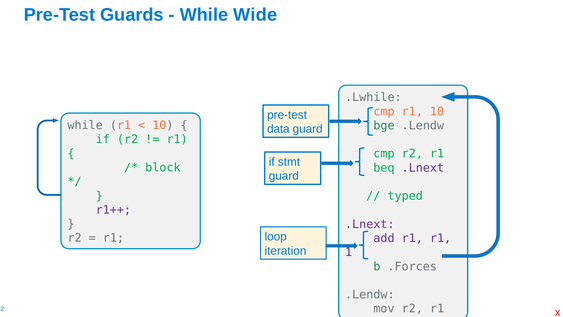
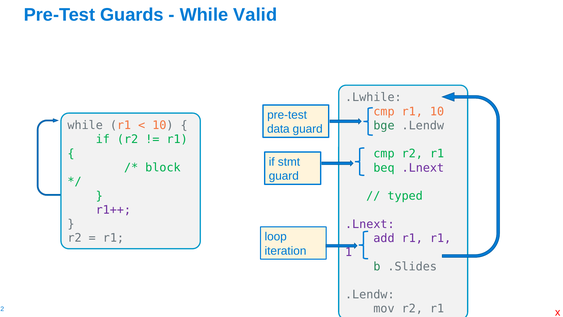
Wide: Wide -> Valid
.Forces: .Forces -> .Slides
